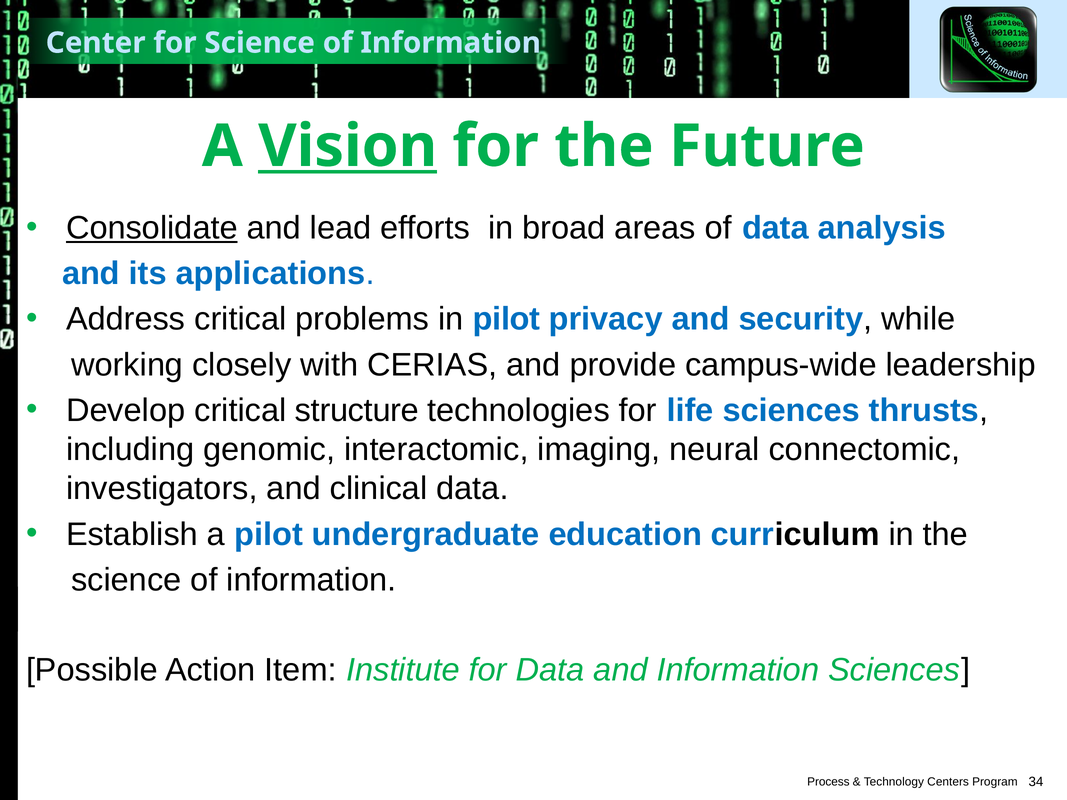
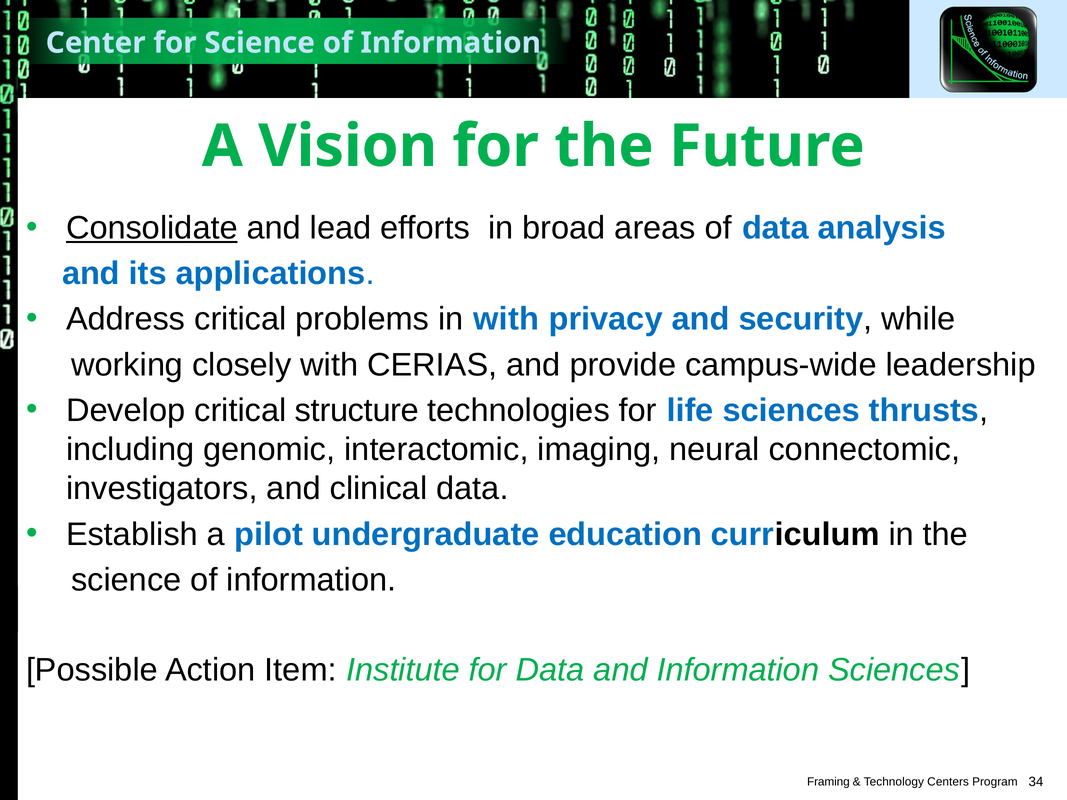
Vision underline: present -> none
in pilot: pilot -> with
Process: Process -> Framing
